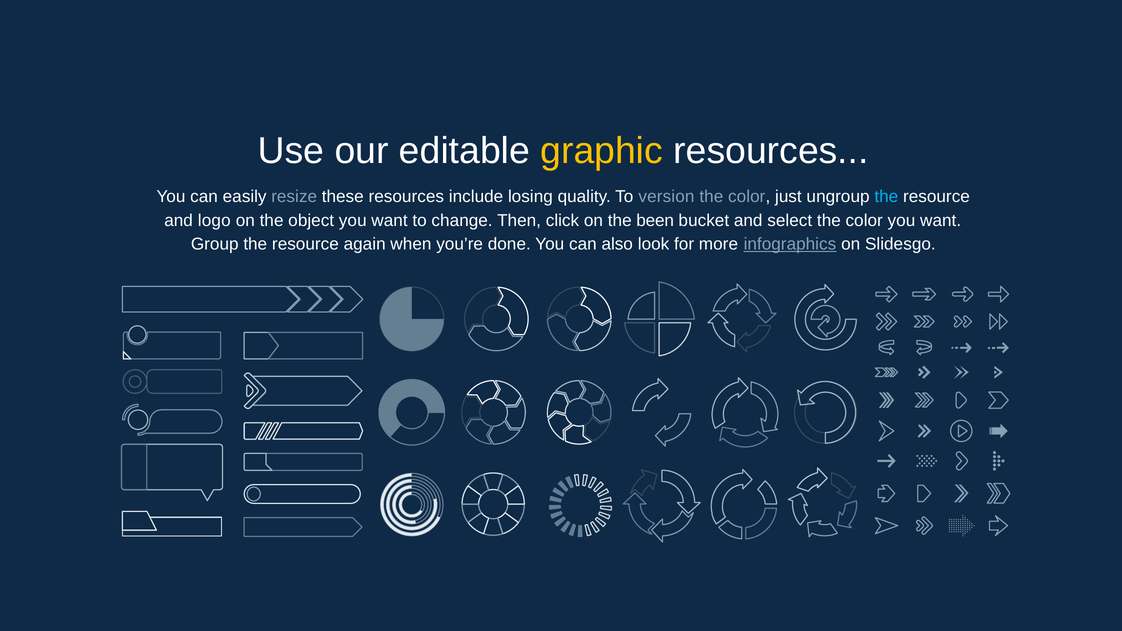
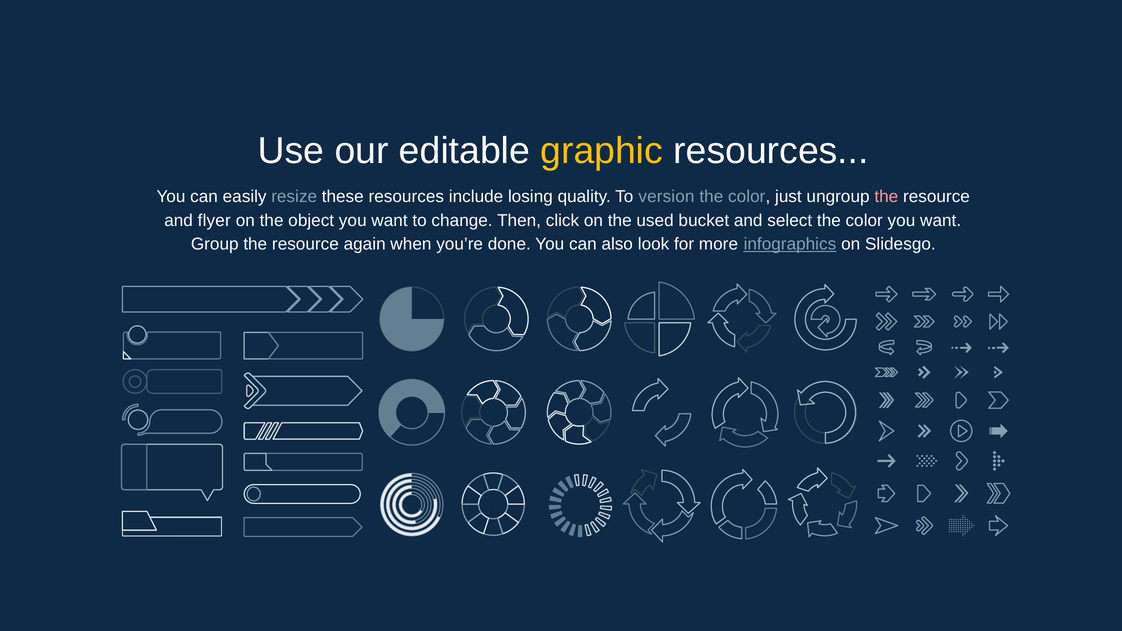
the at (886, 197) colour: light blue -> pink
logo: logo -> flyer
been: been -> used
